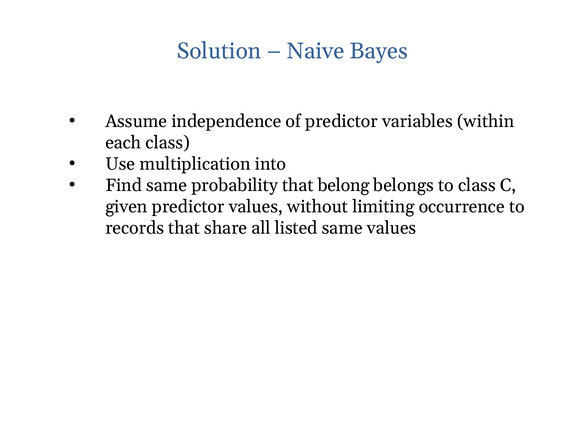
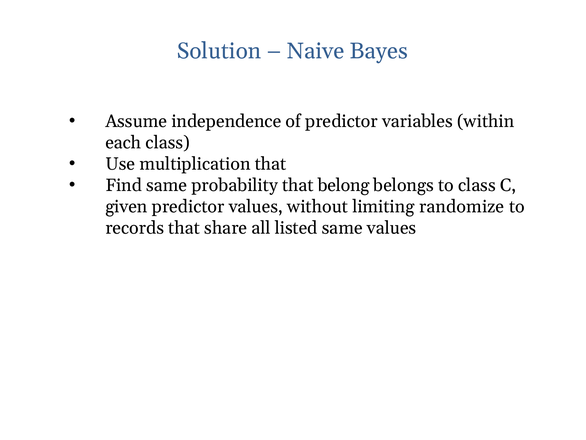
multiplication into: into -> that
occurrence: occurrence -> randomize
